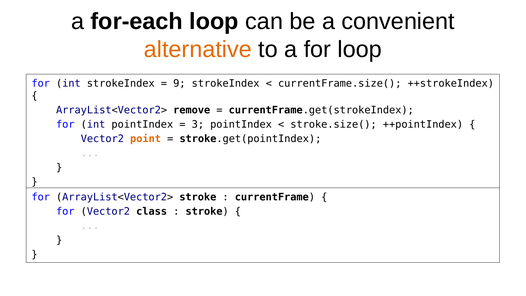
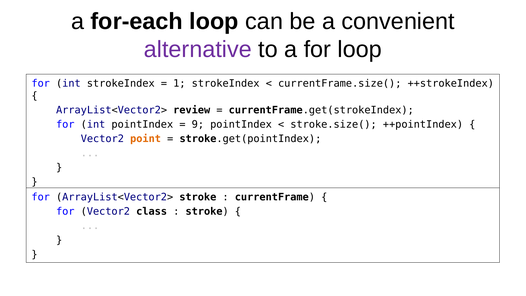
alternative colour: orange -> purple
9: 9 -> 1
remove: remove -> review
3: 3 -> 9
